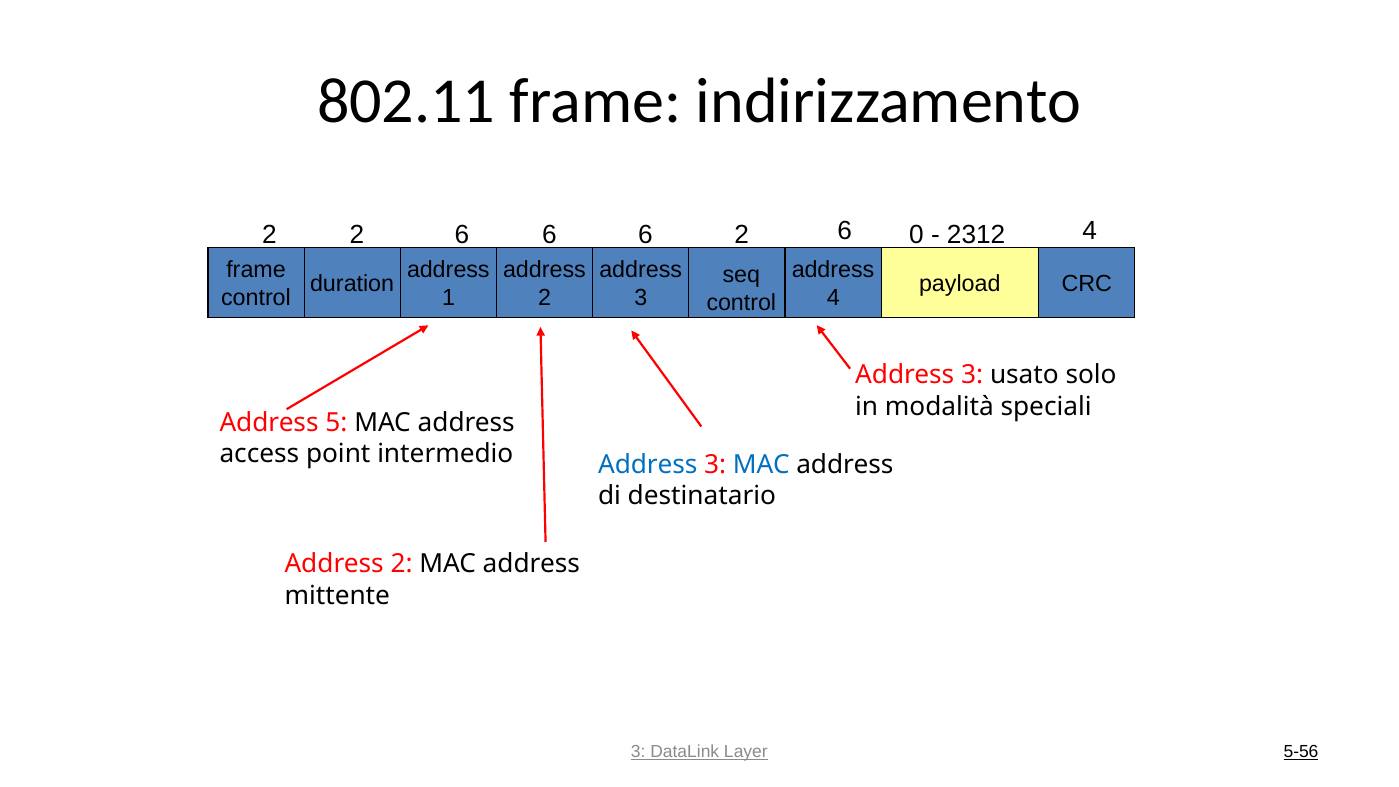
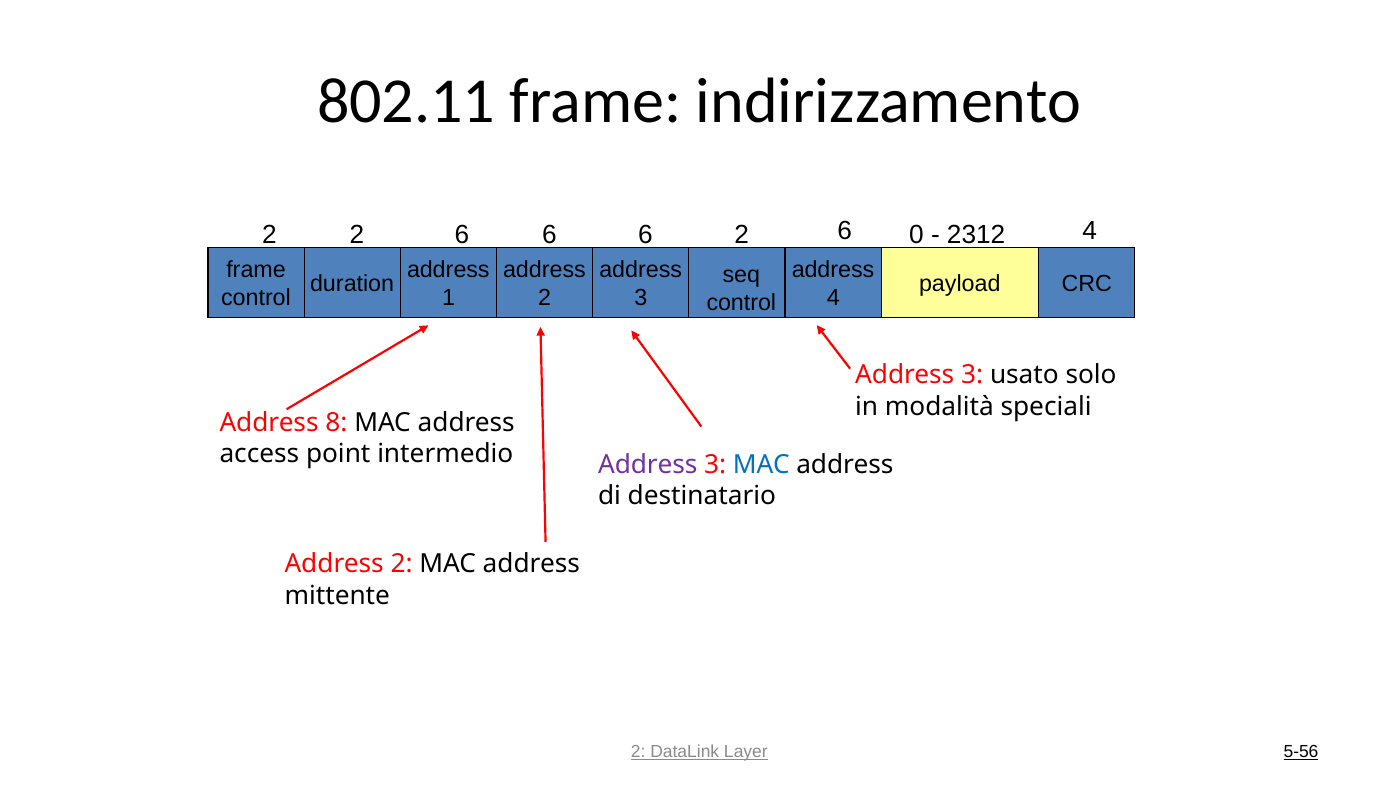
5: 5 -> 8
Address at (648, 465) colour: blue -> purple
3 at (638, 752): 3 -> 2
